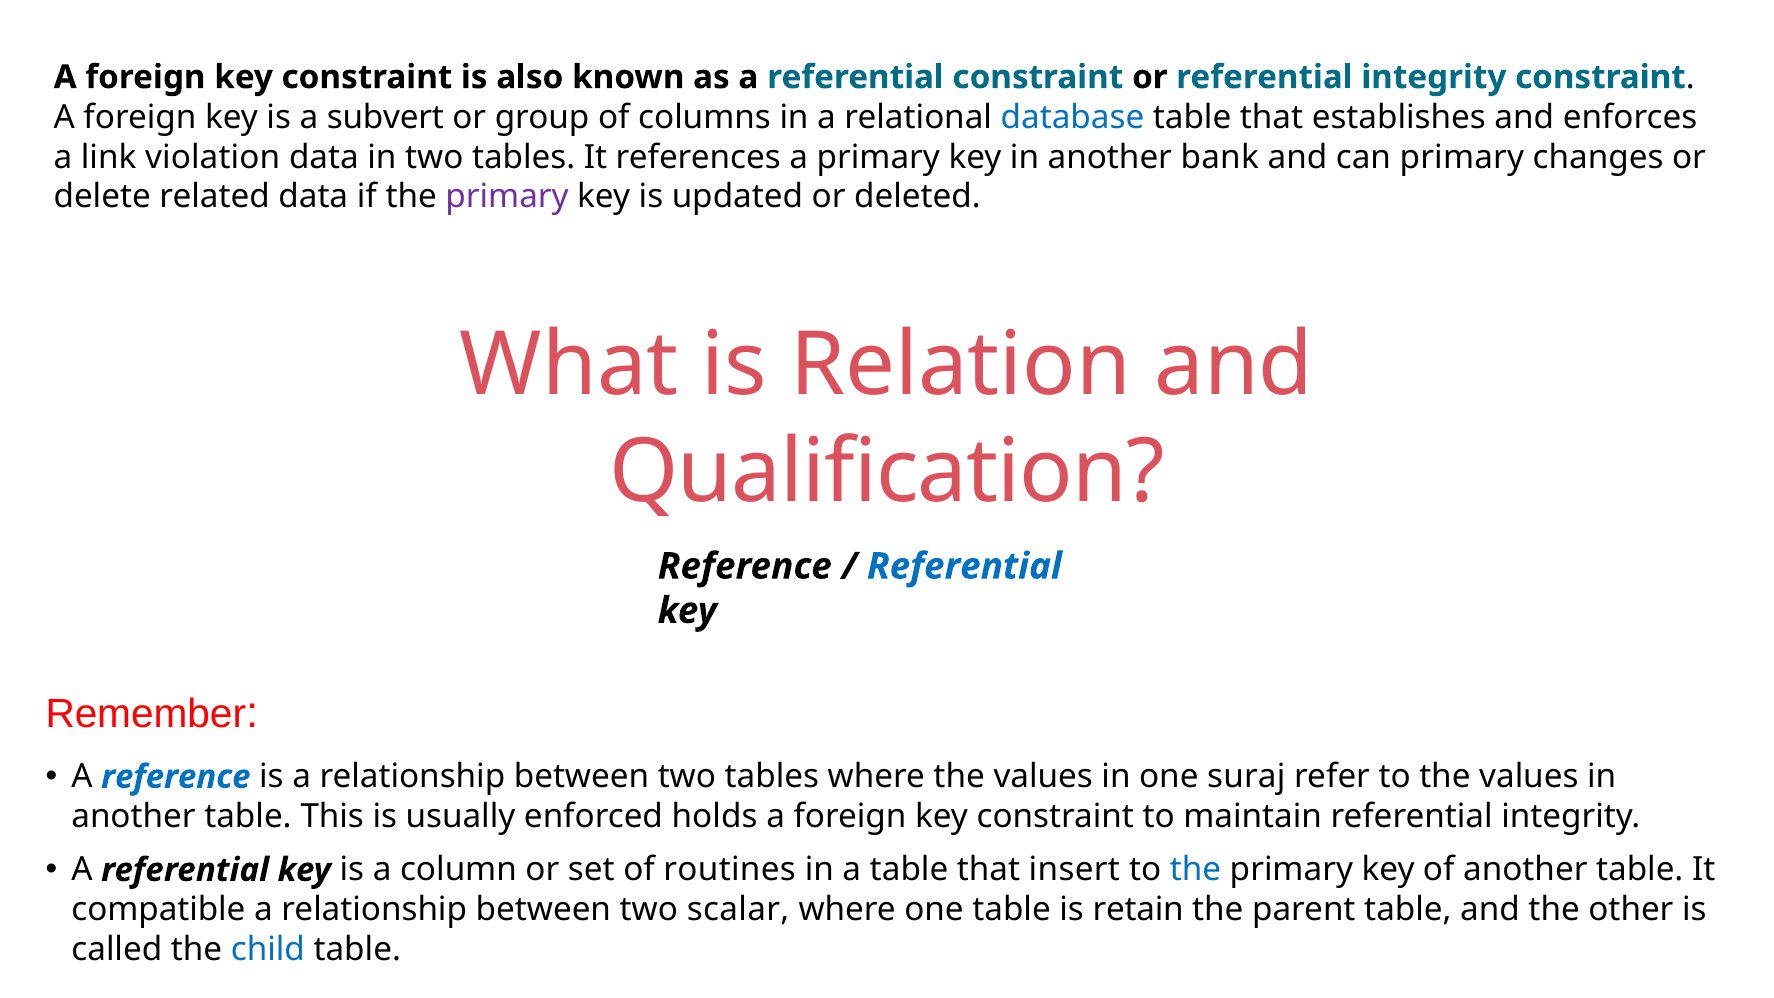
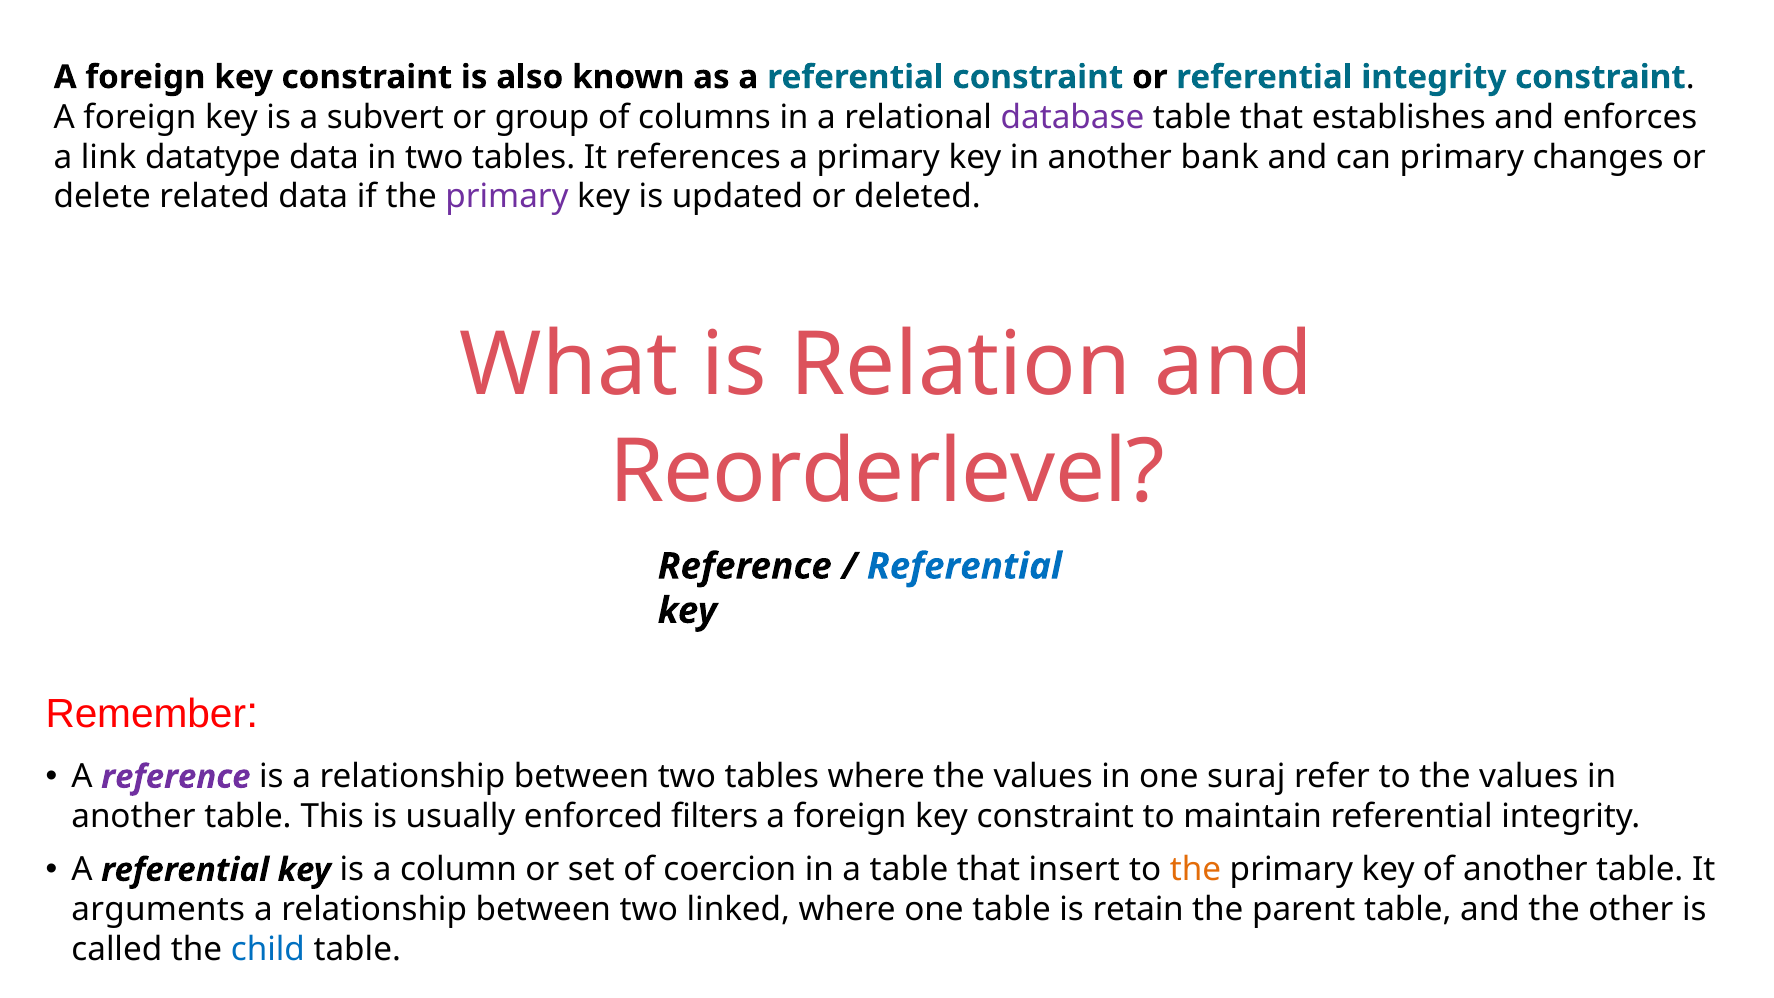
database colour: blue -> purple
violation: violation -> datatype
Qualification: Qualification -> Reorderlevel
reference at (176, 777) colour: blue -> purple
holds: holds -> filters
routines: routines -> coercion
the at (1195, 870) colour: blue -> orange
compatible: compatible -> arguments
scalar: scalar -> linked
